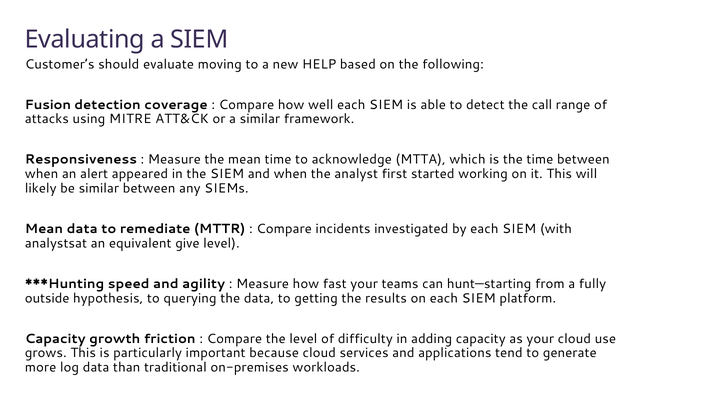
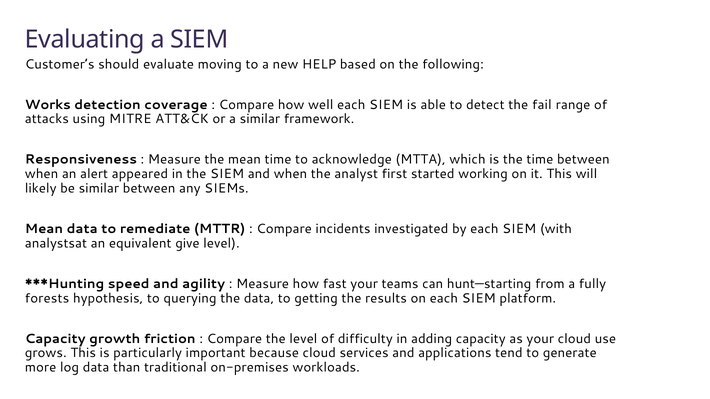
Fusion: Fusion -> Works
call: call -> fail
outside: outside -> forests
